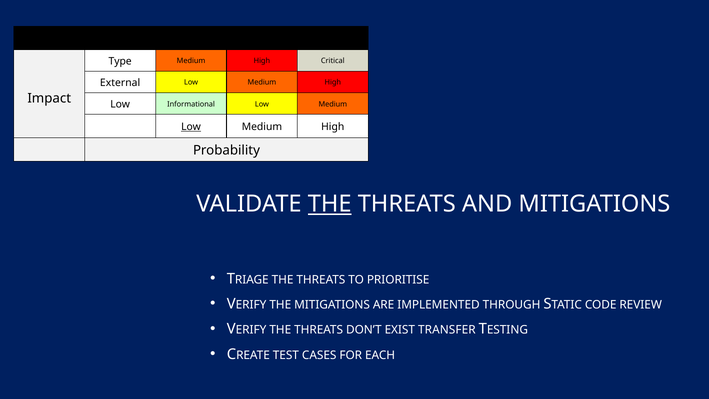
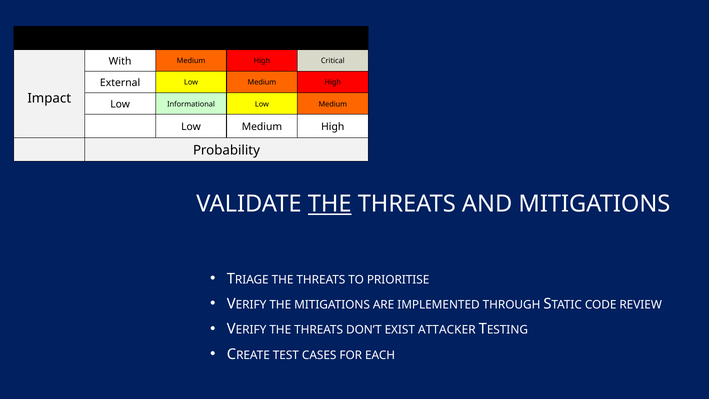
Type: Type -> With
Low at (191, 127) underline: present -> none
TRANSFER: TRANSFER -> ATTACKER
